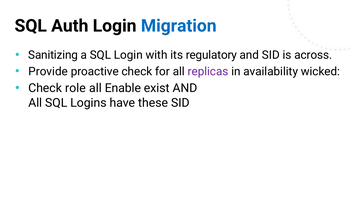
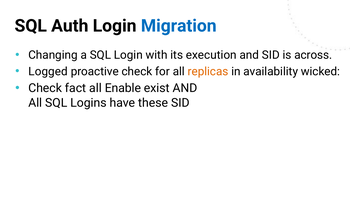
Sanitizing: Sanitizing -> Changing
regulatory: regulatory -> execution
Provide: Provide -> Logged
replicas colour: purple -> orange
role: role -> fact
